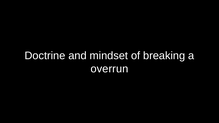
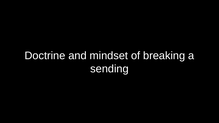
overrun: overrun -> sending
